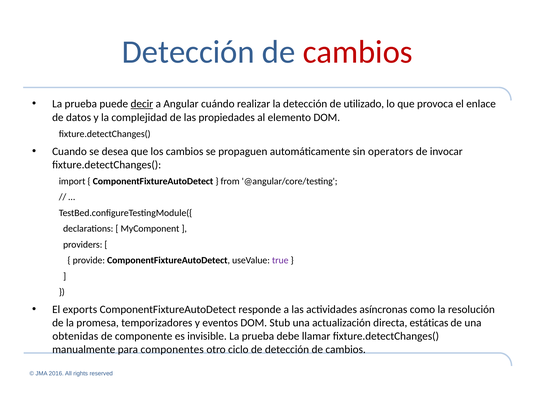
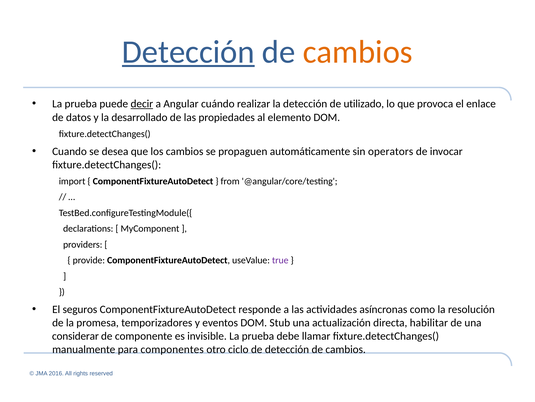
Detección at (188, 52) underline: none -> present
cambios at (358, 52) colour: red -> orange
complejidad: complejidad -> desarrollado
exports: exports -> seguros
estáticas: estáticas -> habilitar
obtenidas: obtenidas -> considerar
